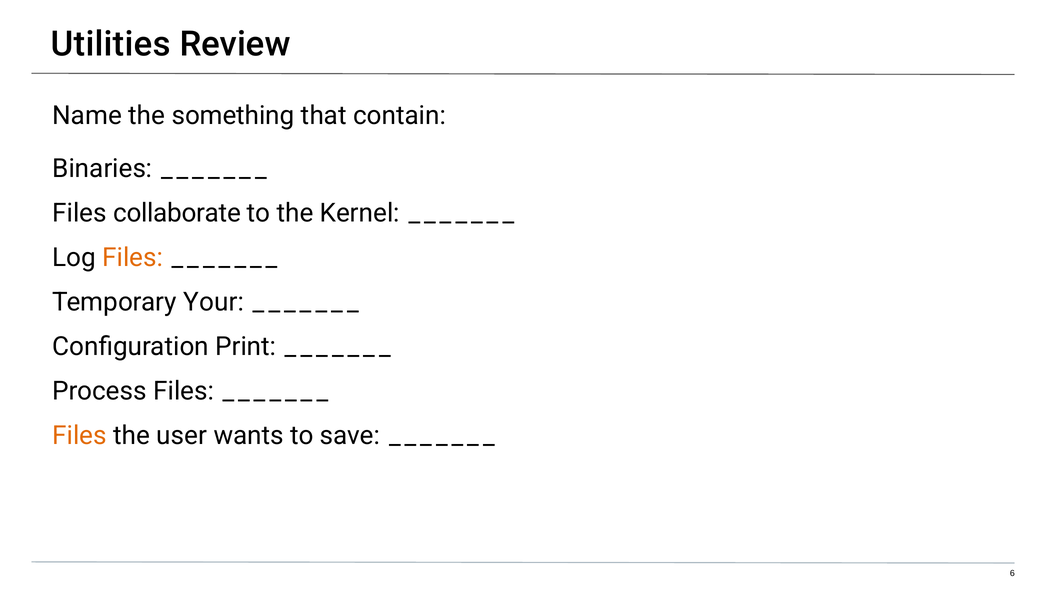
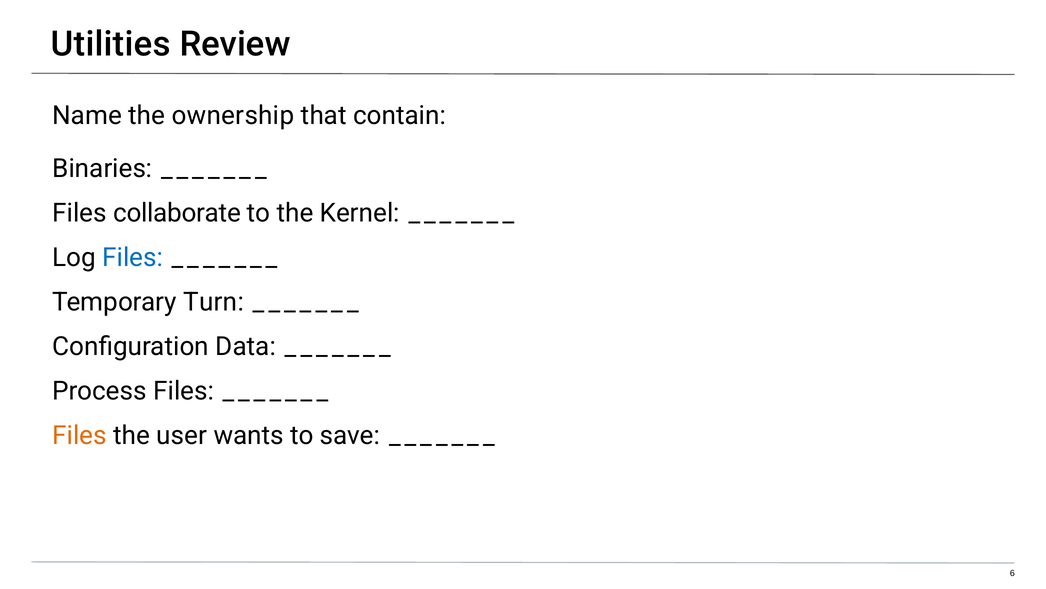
something: something -> ownership
Files at (133, 257) colour: orange -> blue
Your: Your -> Turn
Print: Print -> Data
